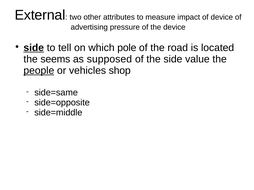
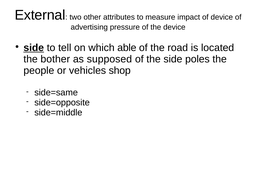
pole: pole -> able
seems: seems -> bother
value: value -> poles
people underline: present -> none
